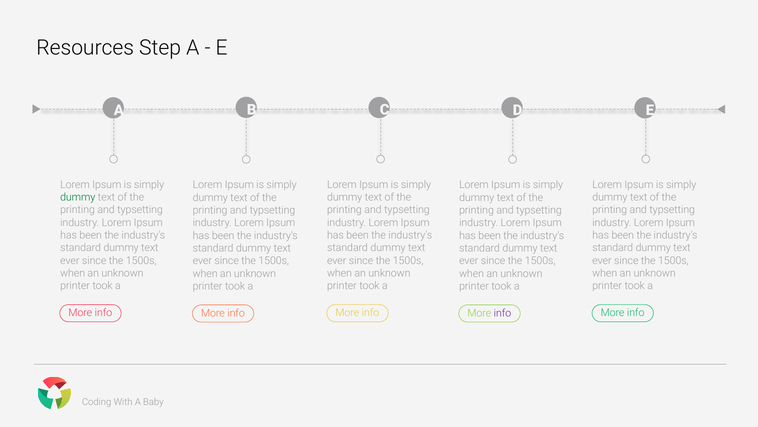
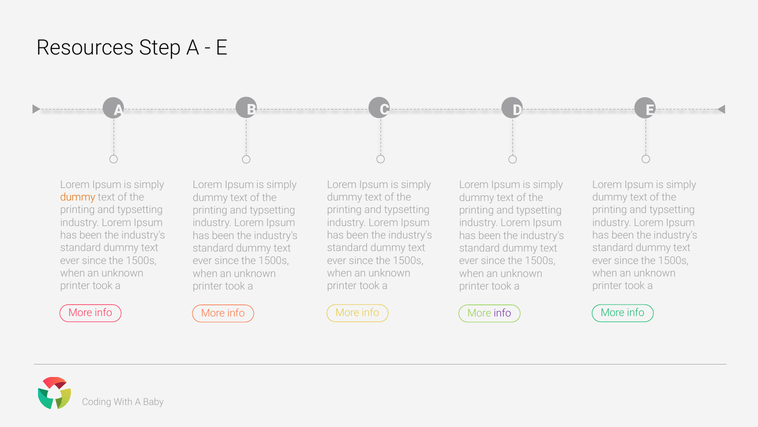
dummy at (78, 197) colour: green -> orange
